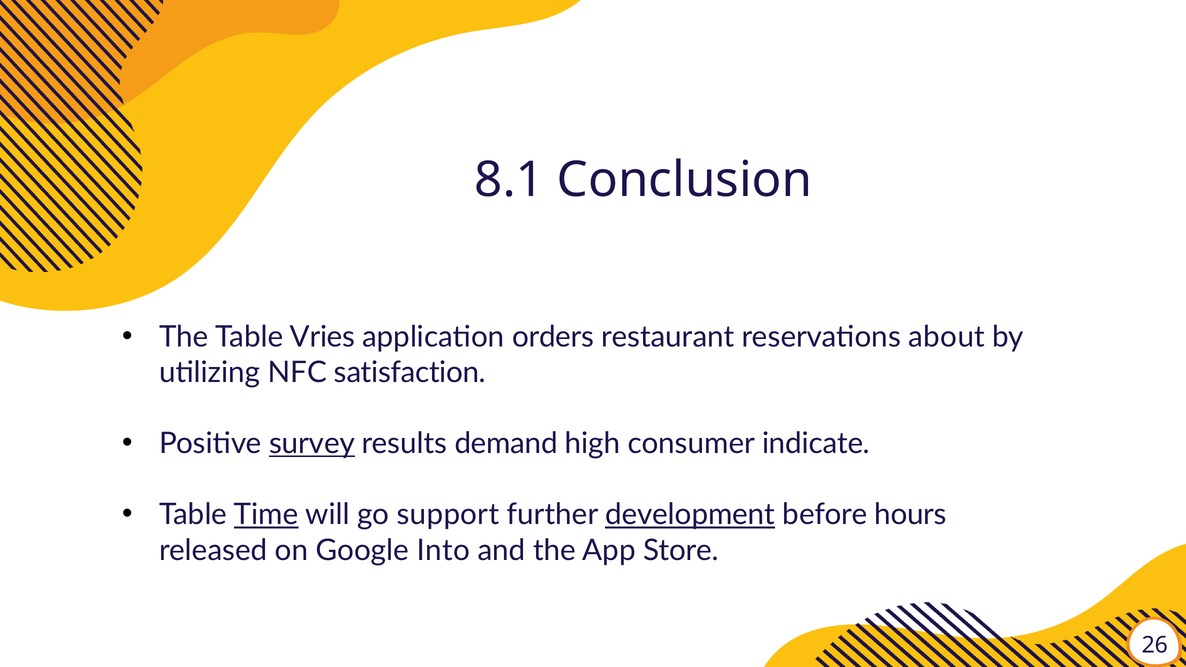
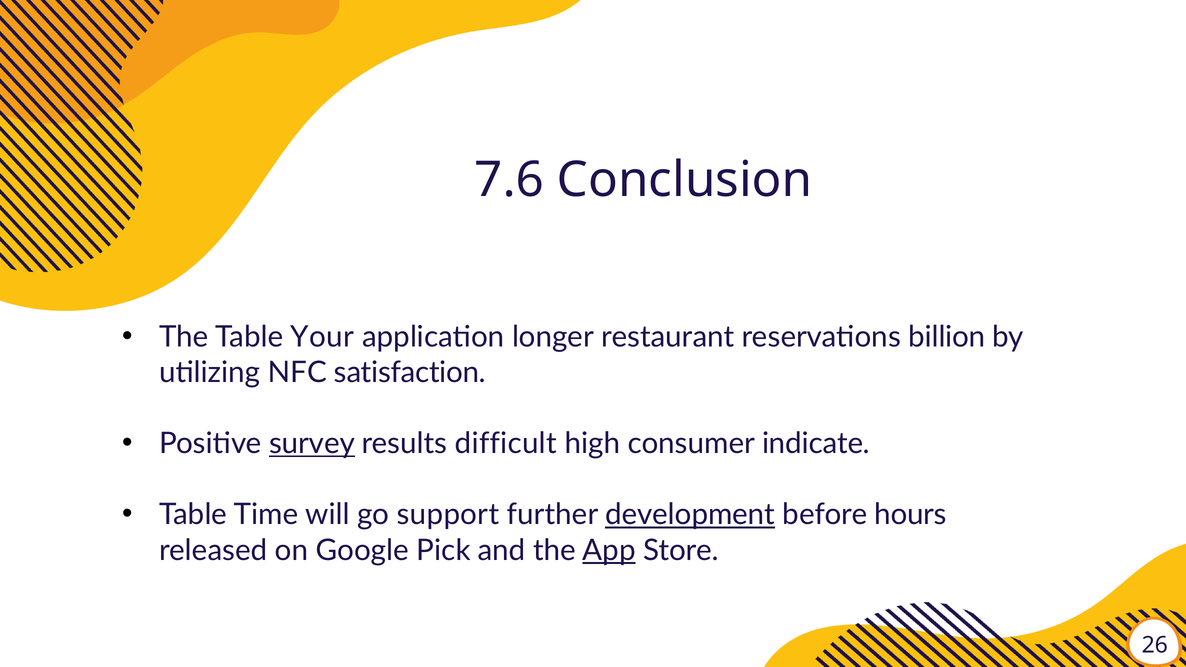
8.1: 8.1 -> 7.6
Vries: Vries -> Your
orders: orders -> longer
about: about -> billion
demand: demand -> difficult
Time underline: present -> none
Into: Into -> Pick
App underline: none -> present
